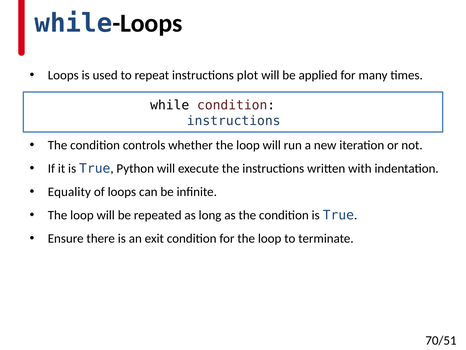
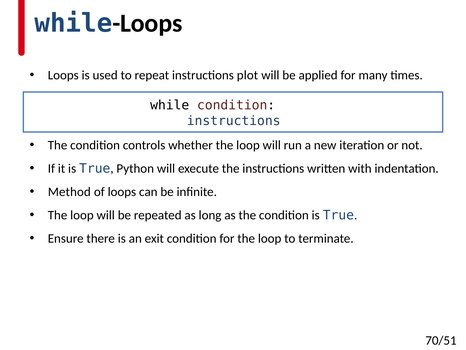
Equality: Equality -> Method
